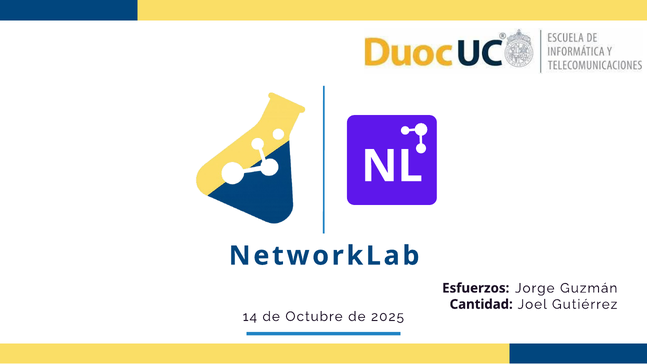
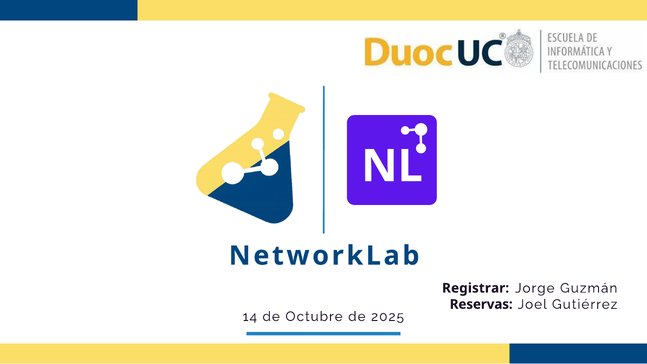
Esfuerzos: Esfuerzos -> Registrar
Cantidad: Cantidad -> Reservas
